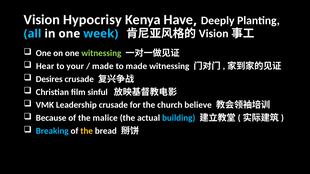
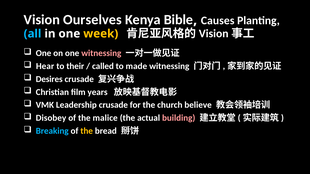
Hypocrisy: Hypocrisy -> Ourselves
Have: Have -> Bible
Deeply: Deeply -> Causes
week colour: light blue -> yellow
witnessing at (101, 53) colour: light green -> pink
your: your -> their
made at (103, 66): made -> called
sinful: sinful -> years
Because: Because -> Disobey
building colour: light blue -> pink
